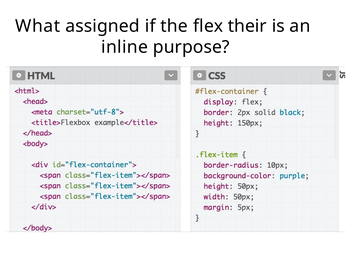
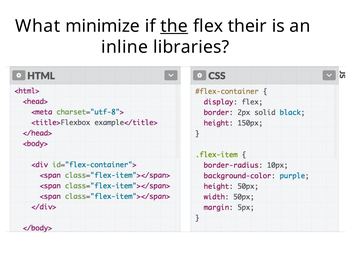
assigned: assigned -> minimize
the underline: none -> present
purpose: purpose -> libraries
